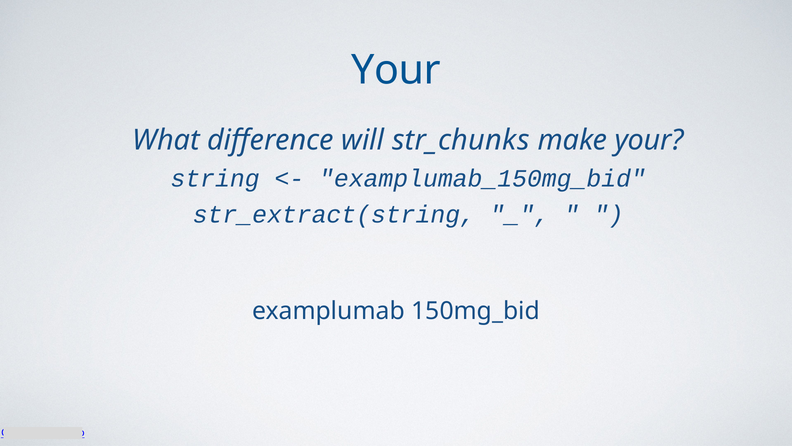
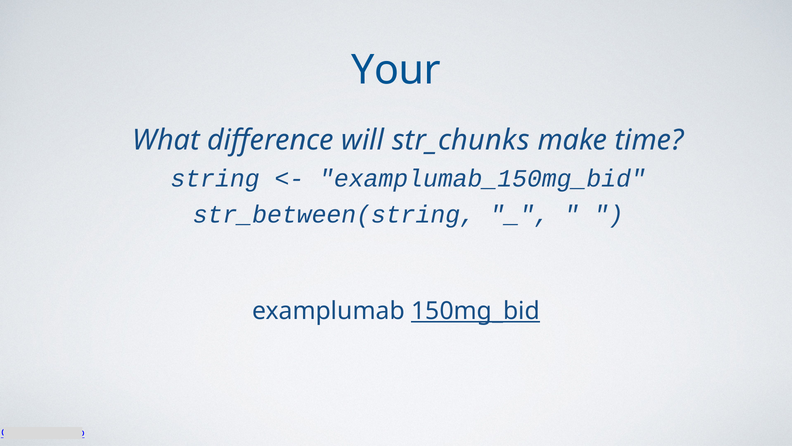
make your: your -> time
str_extract(string: str_extract(string -> str_between(string
150mg_bid underline: none -> present
